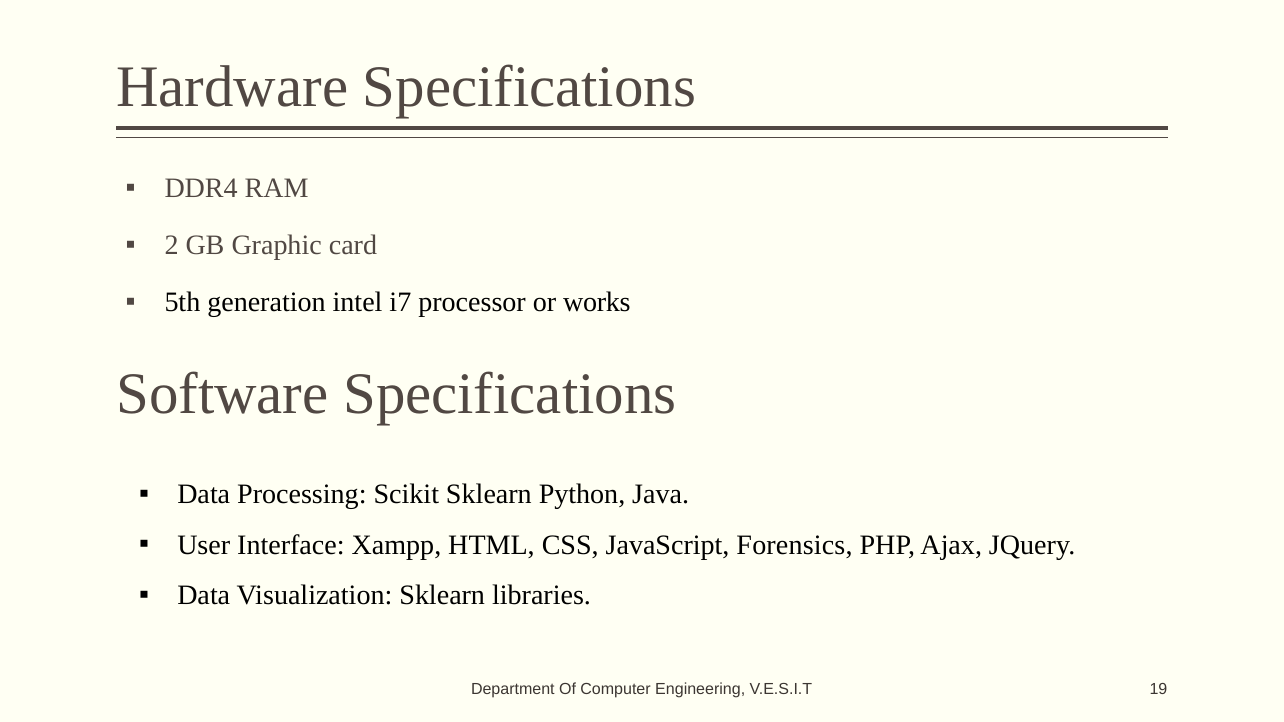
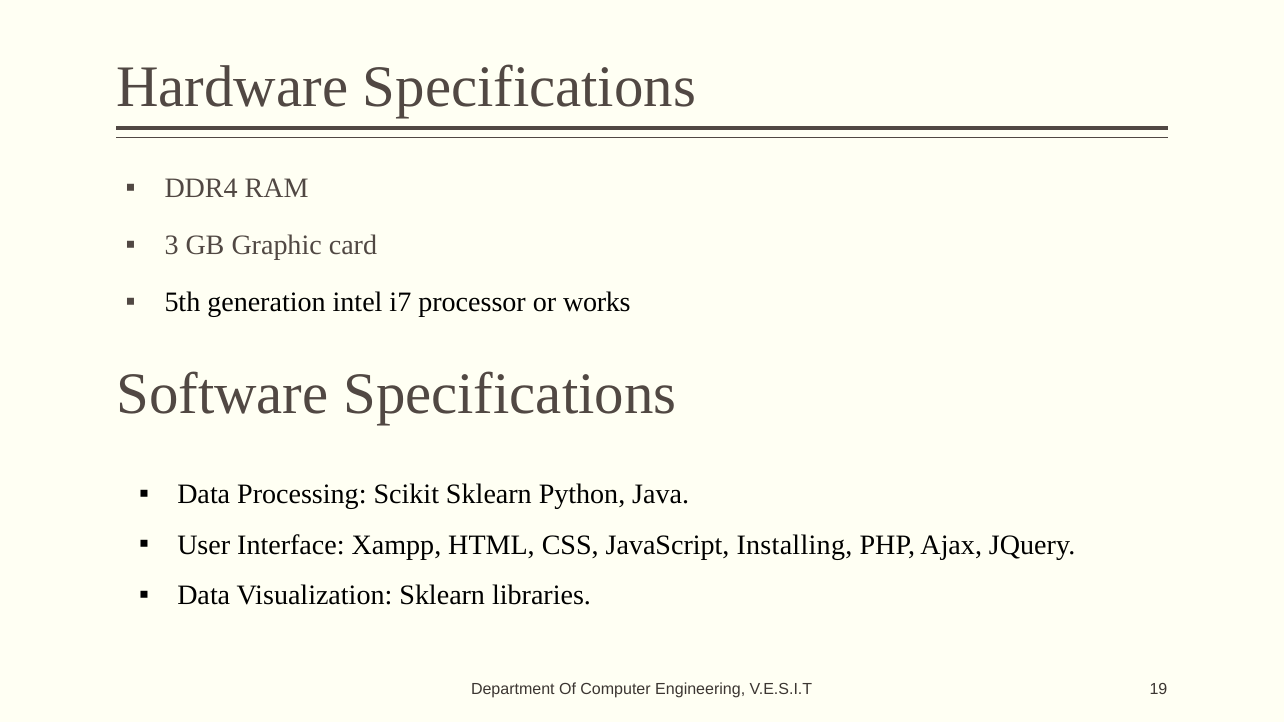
2: 2 -> 3
Forensics: Forensics -> Installing
